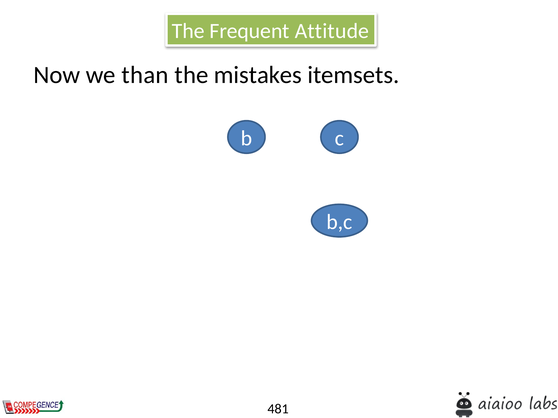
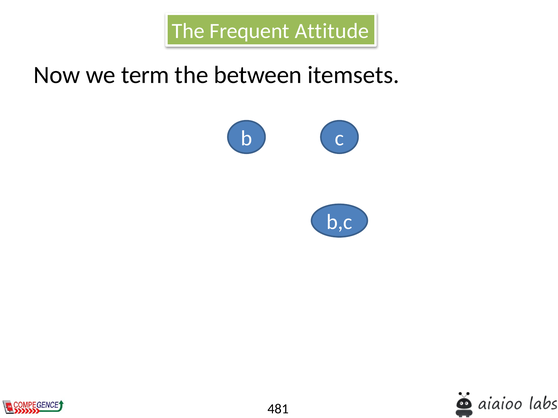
than: than -> term
mistakes: mistakes -> between
